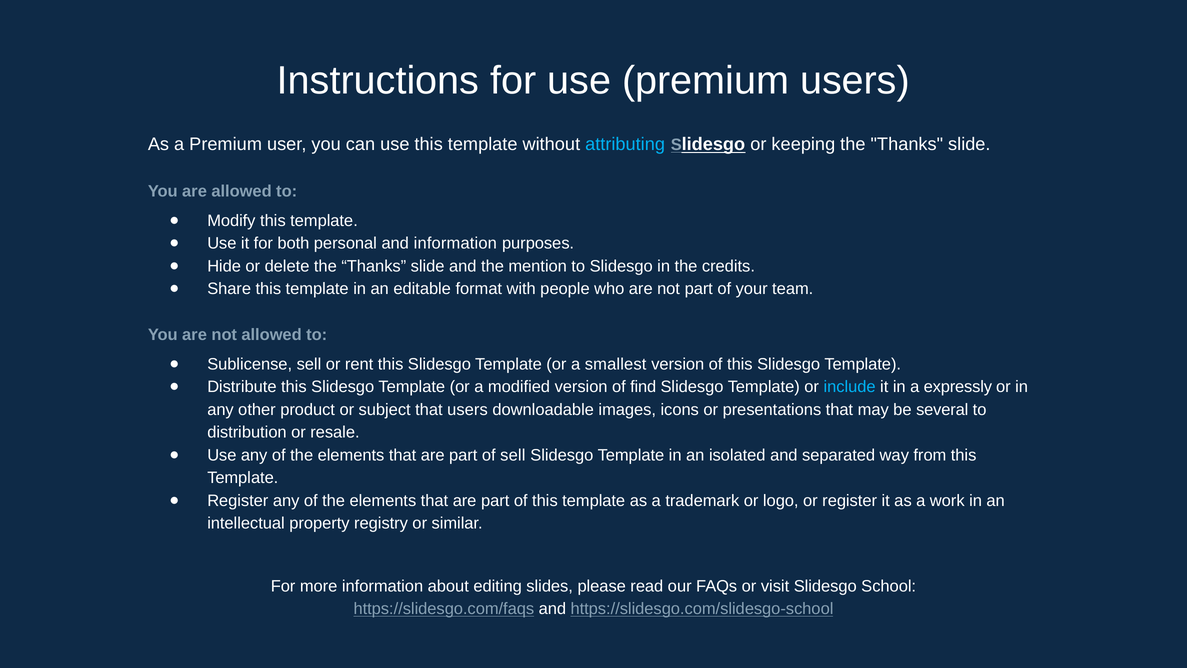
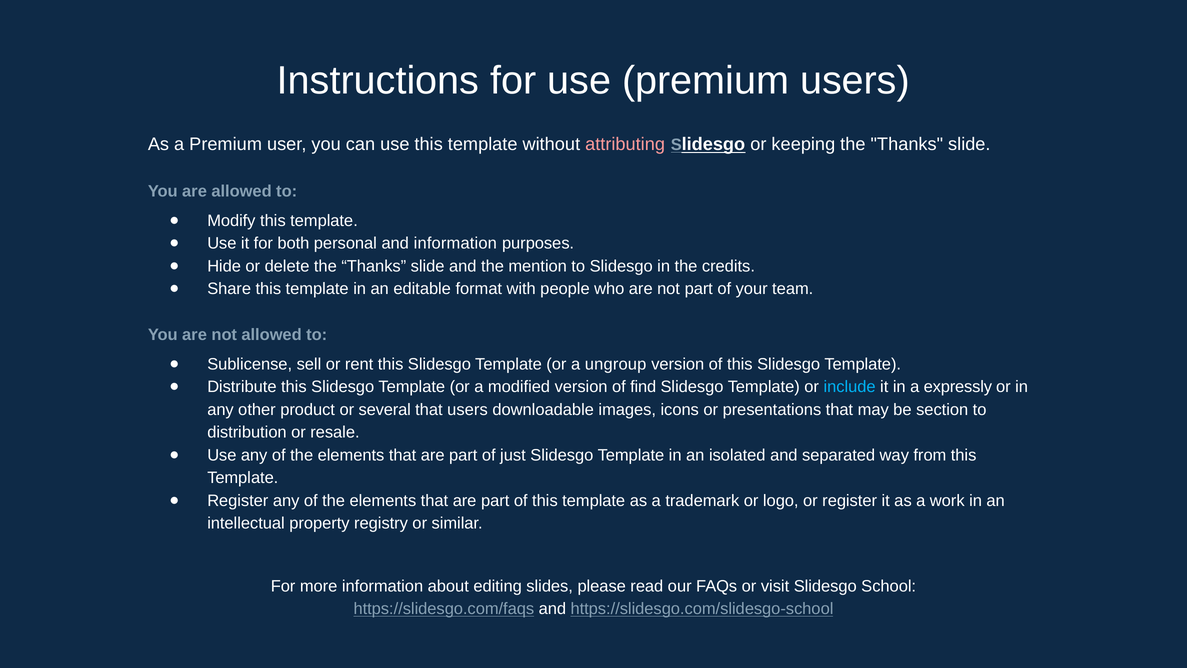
attributing colour: light blue -> pink
smallest: smallest -> ungroup
subject: subject -> several
several: several -> section
of sell: sell -> just
